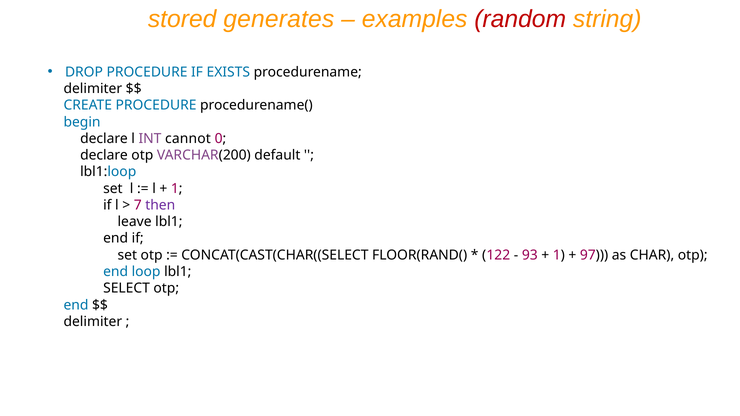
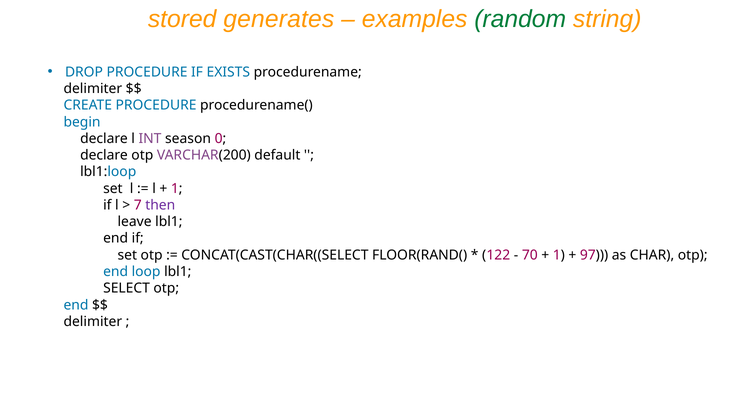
random colour: red -> green
cannot: cannot -> season
93: 93 -> 70
